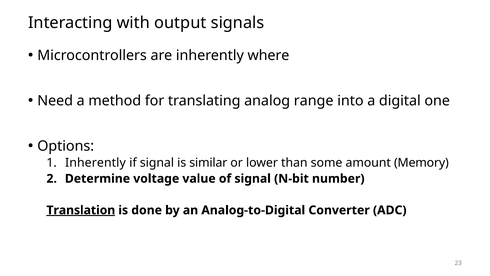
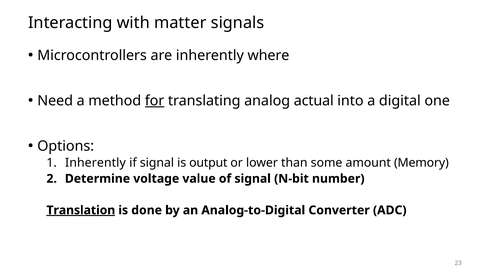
output: output -> matter
for underline: none -> present
range: range -> actual
similar: similar -> output
